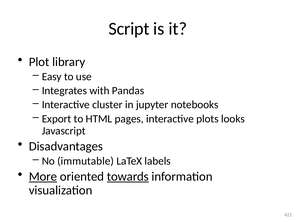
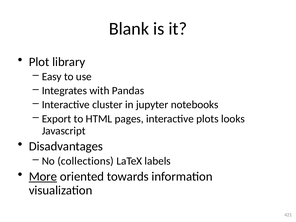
Script: Script -> Blank
immutable: immutable -> collections
towards underline: present -> none
